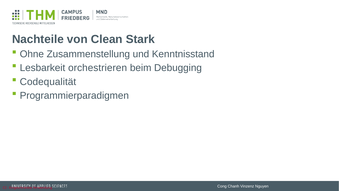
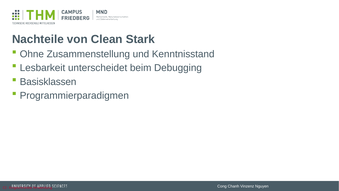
orchestrieren: orchestrieren -> unterscheidet
Codequalität: Codequalität -> Basisklassen
